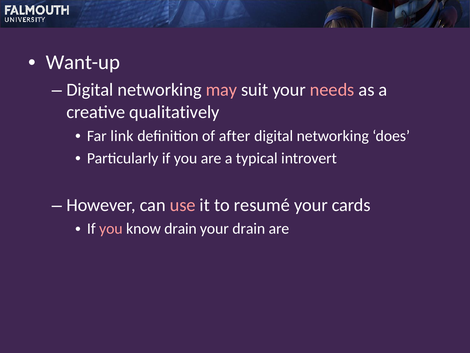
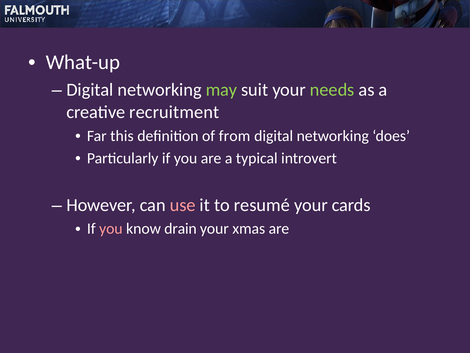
Want-up: Want-up -> What-up
may colour: pink -> light green
needs colour: pink -> light green
qualitatively: qualitatively -> recruitment
link: link -> this
after: after -> from
your drain: drain -> xmas
